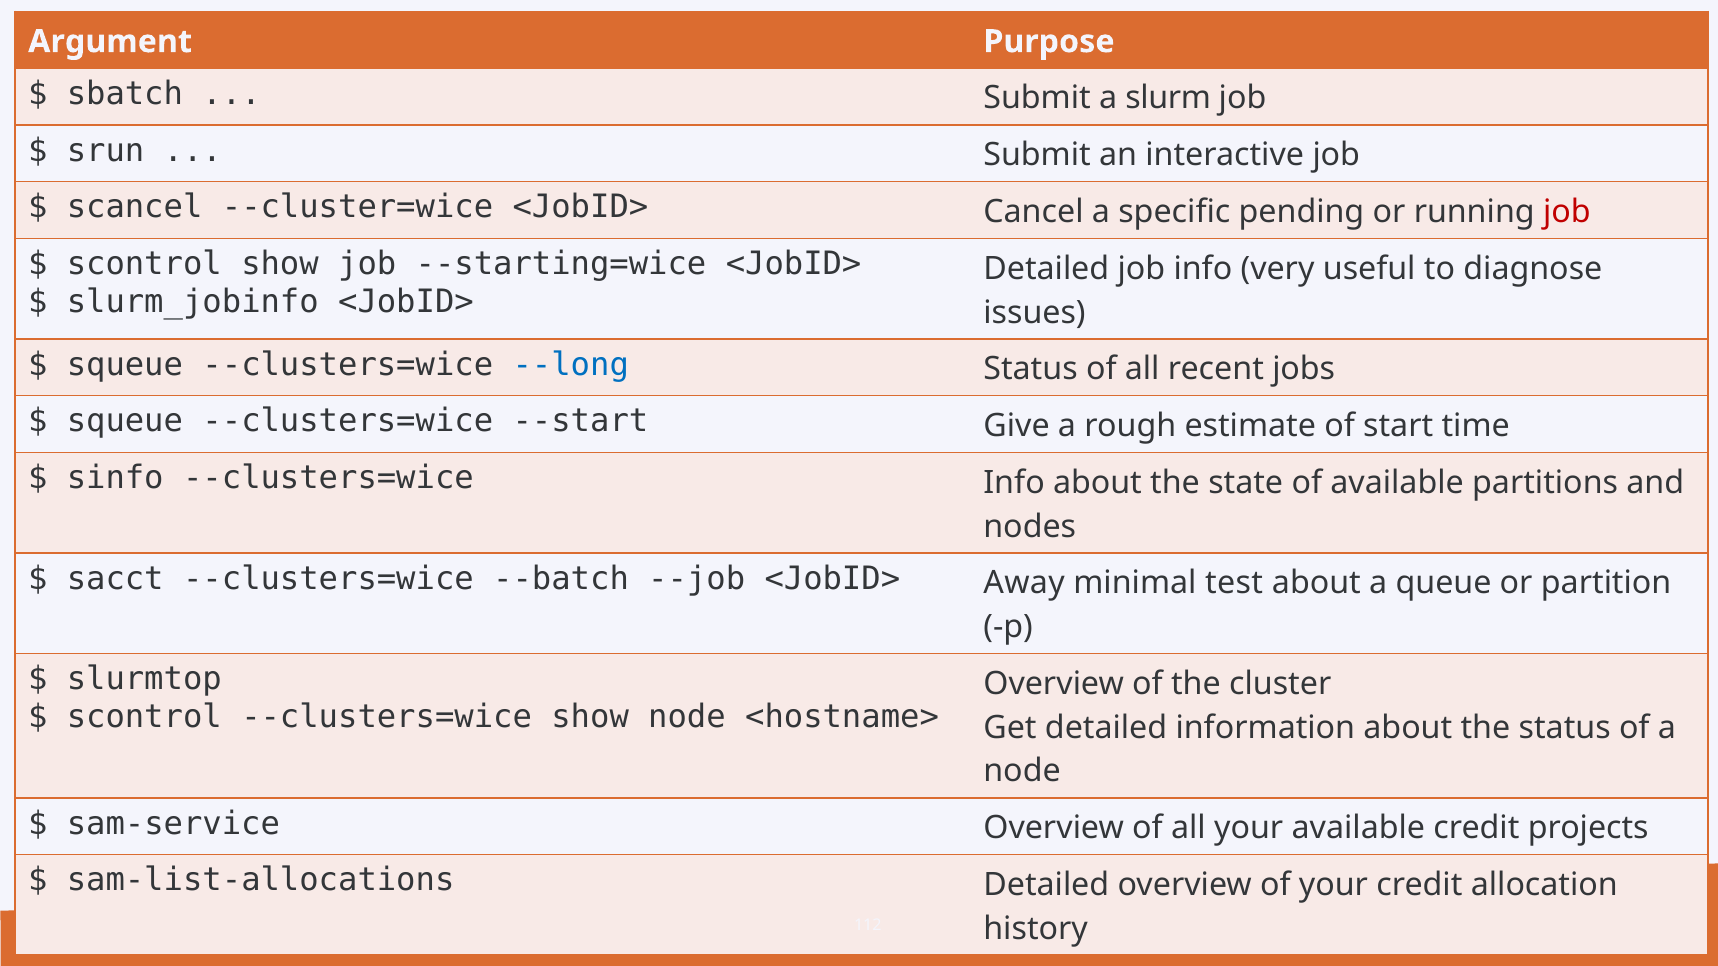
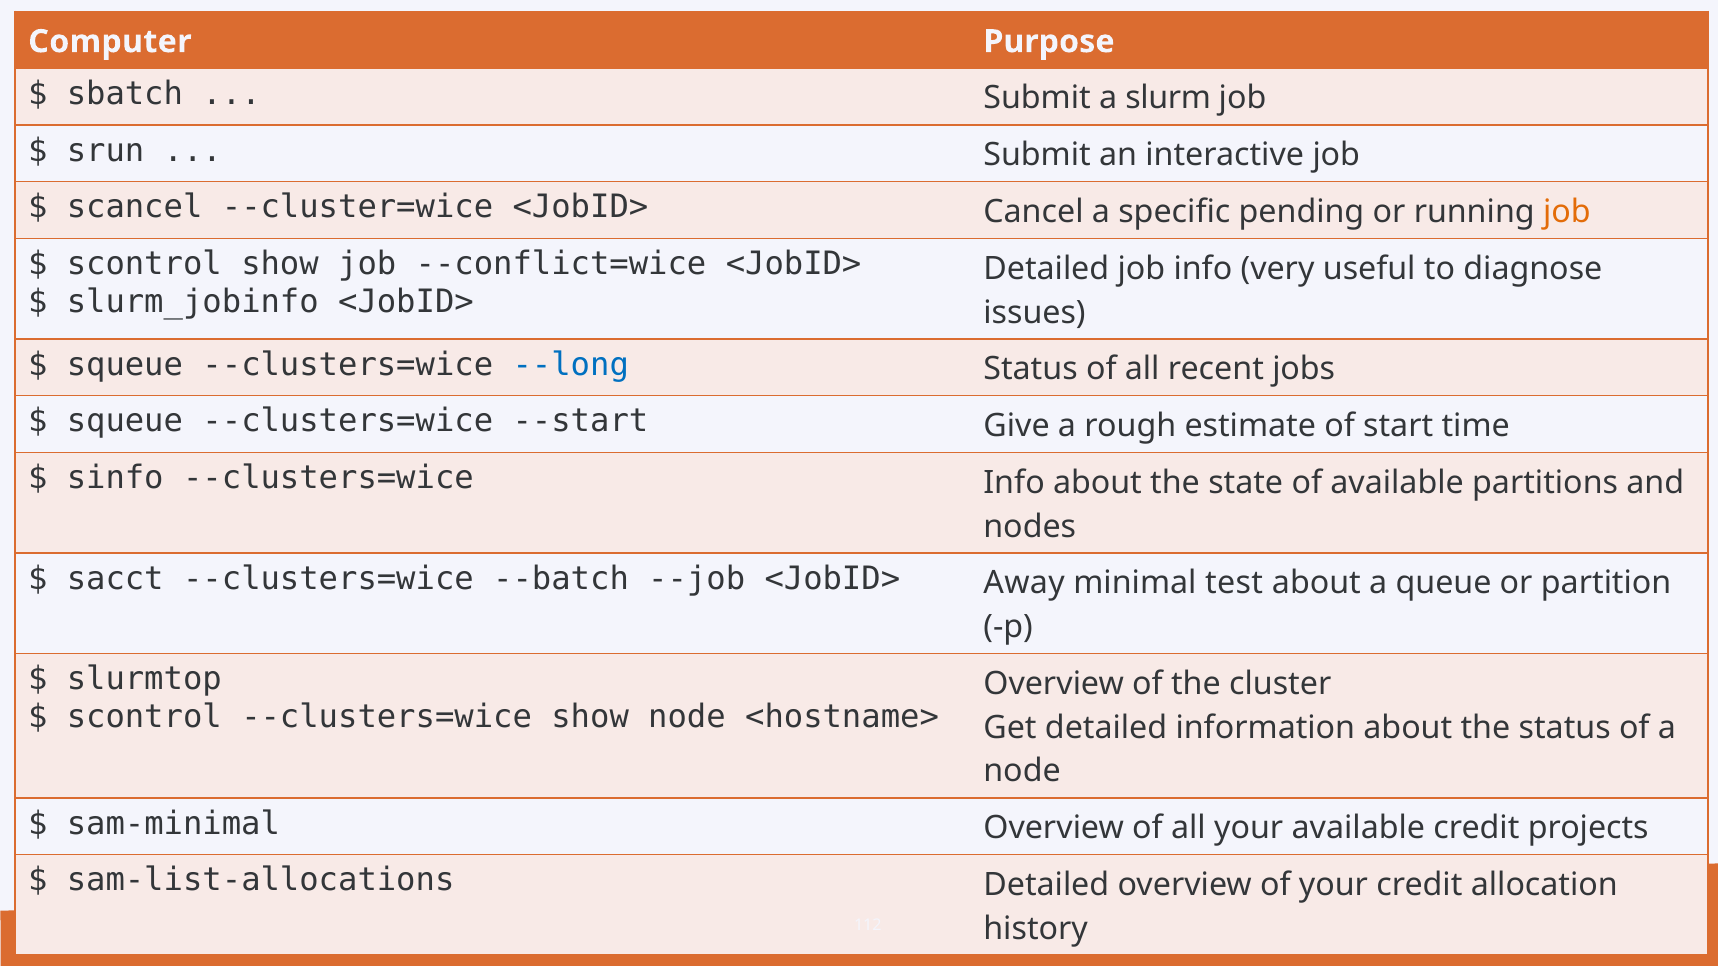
Argument: Argument -> Computer
job at (1567, 212) colour: red -> orange
--starting=wice: --starting=wice -> --conflict=wice
sam-service: sam-service -> sam-minimal
